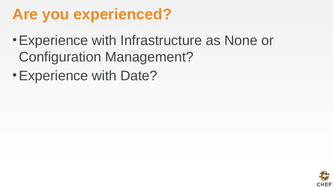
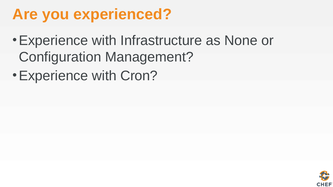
Date: Date -> Cron
